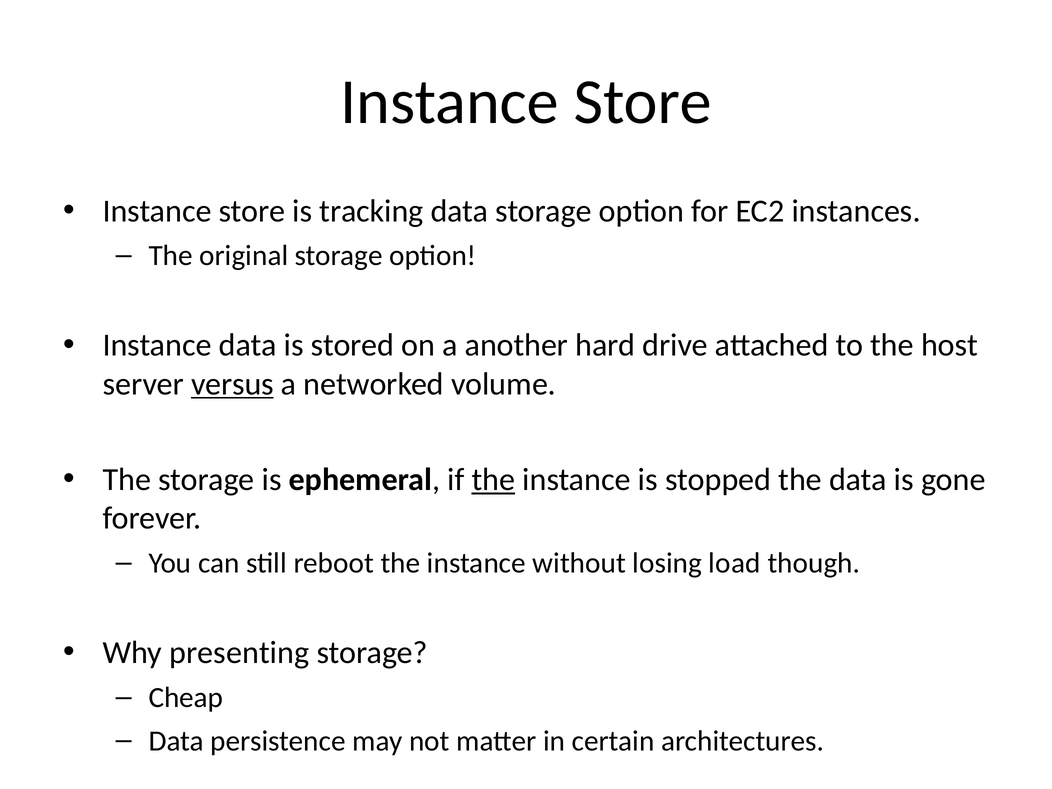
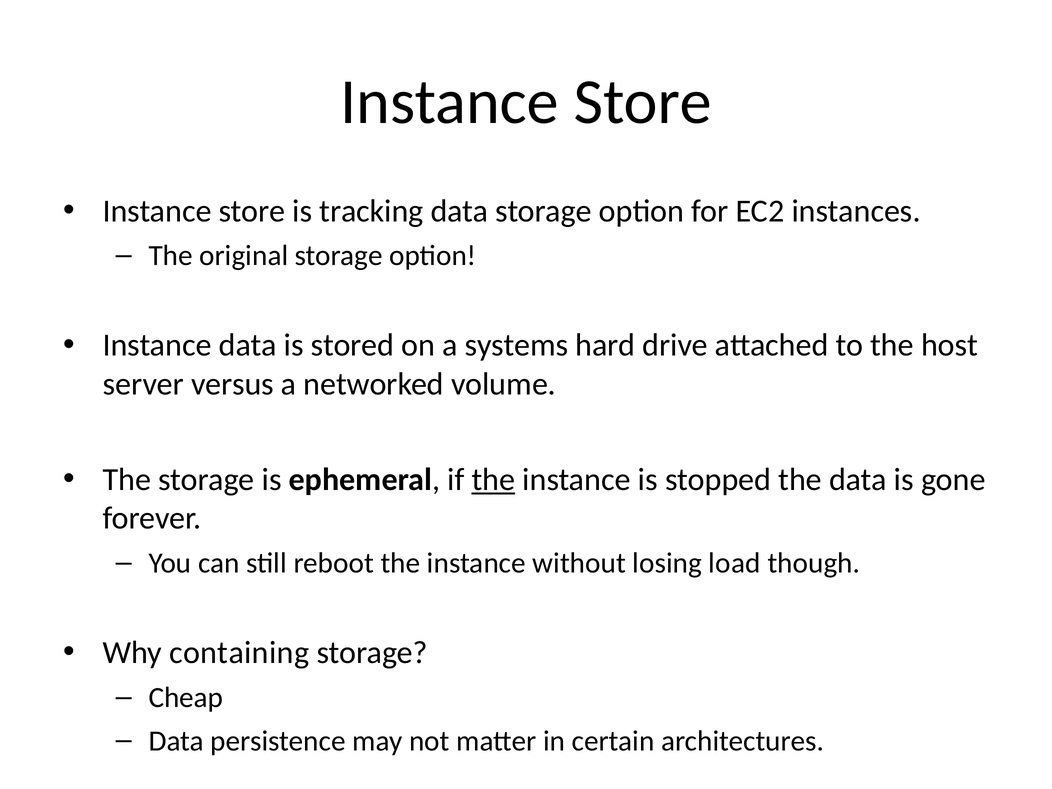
another: another -> systems
versus underline: present -> none
presenting: presenting -> containing
